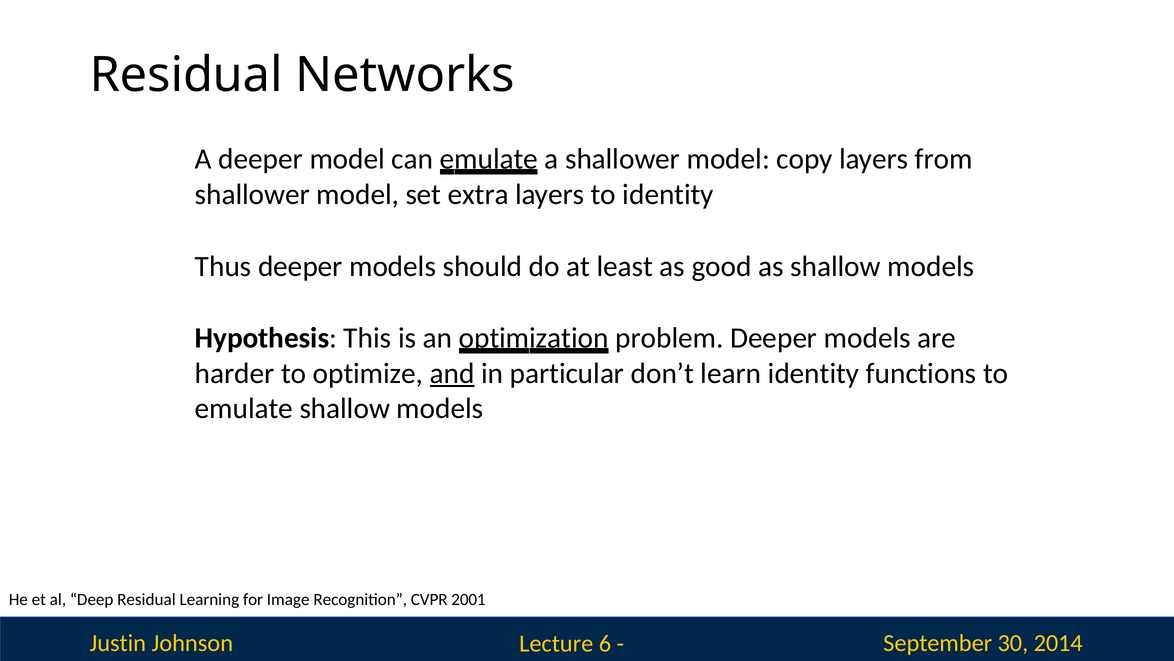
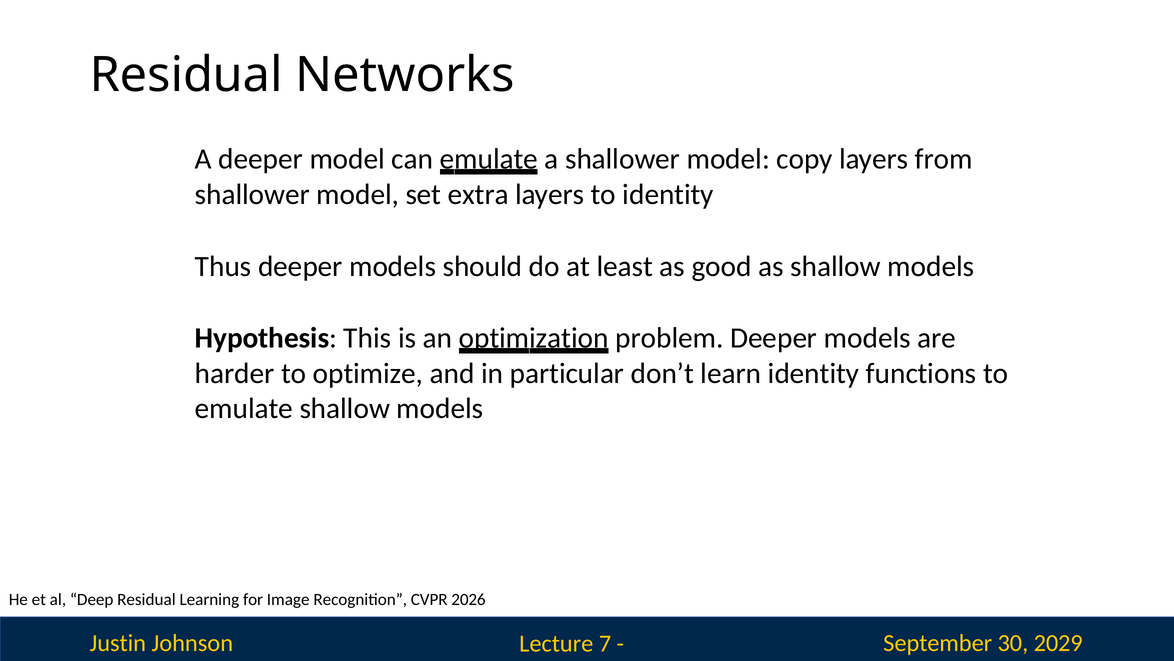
and underline: present -> none
2001: 2001 -> 2026
6: 6 -> 7
2014: 2014 -> 2029
